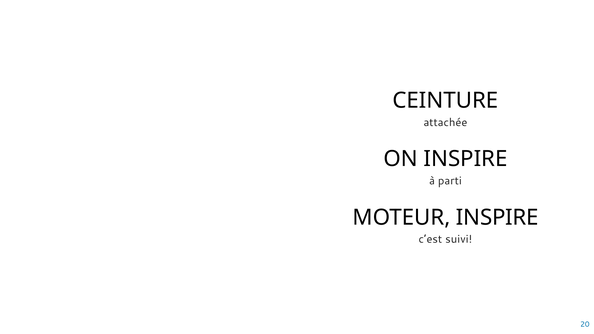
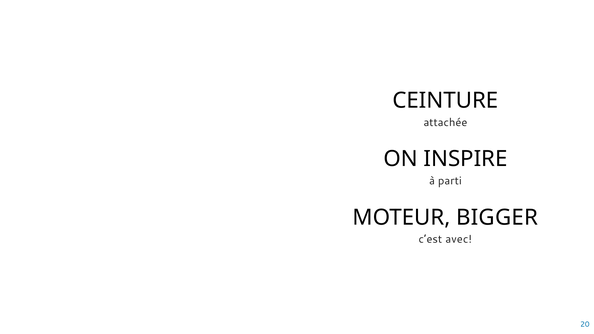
MOTEUR INSPIRE: INSPIRE -> BIGGER
suivi: suivi -> avec
